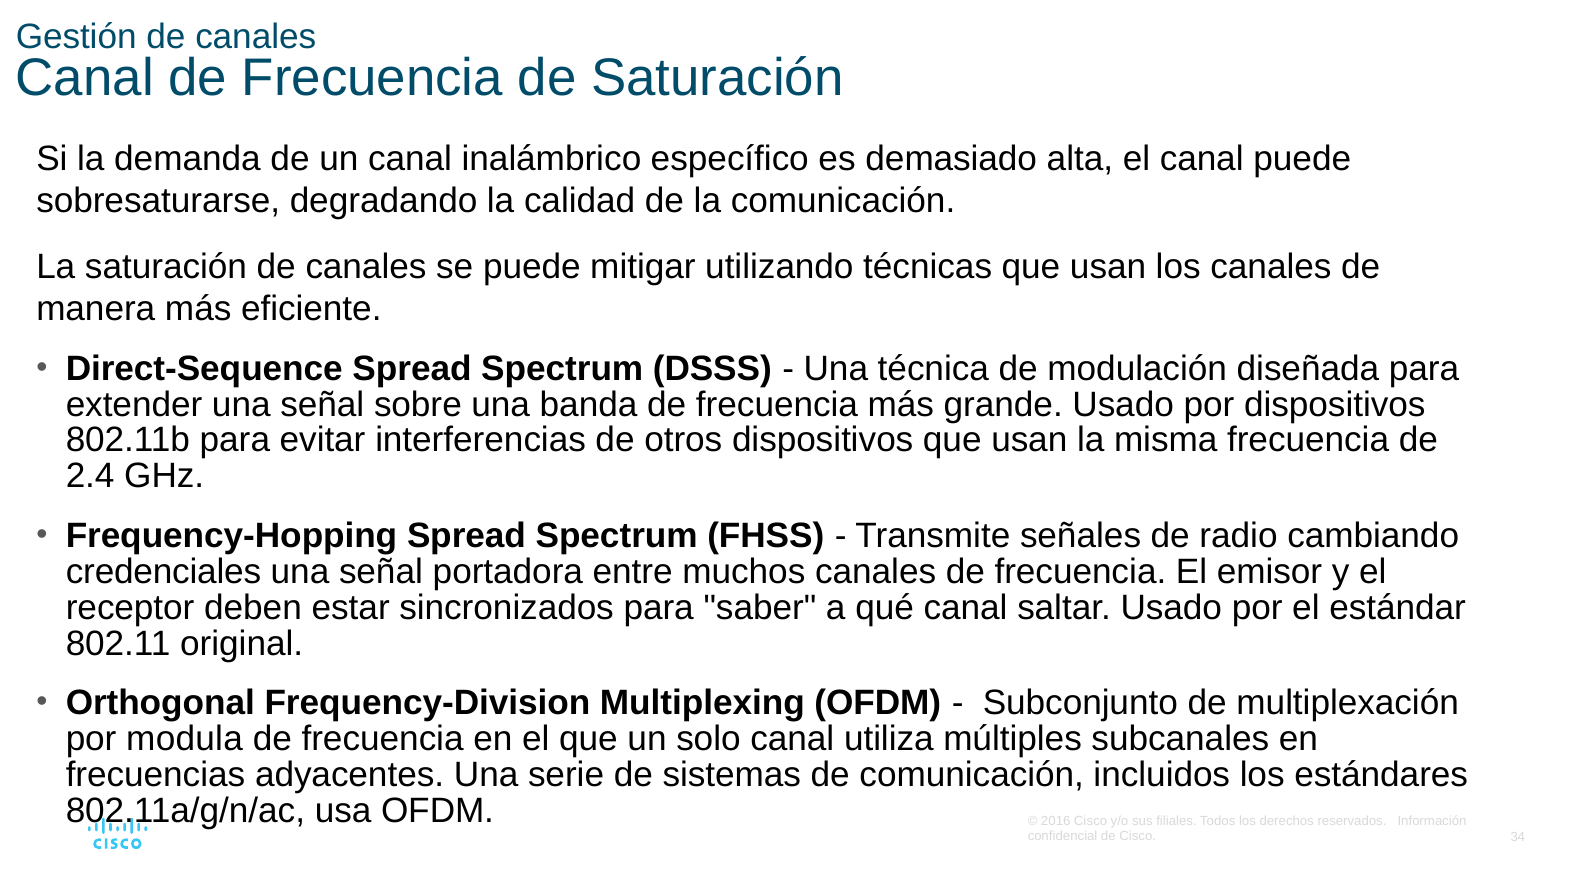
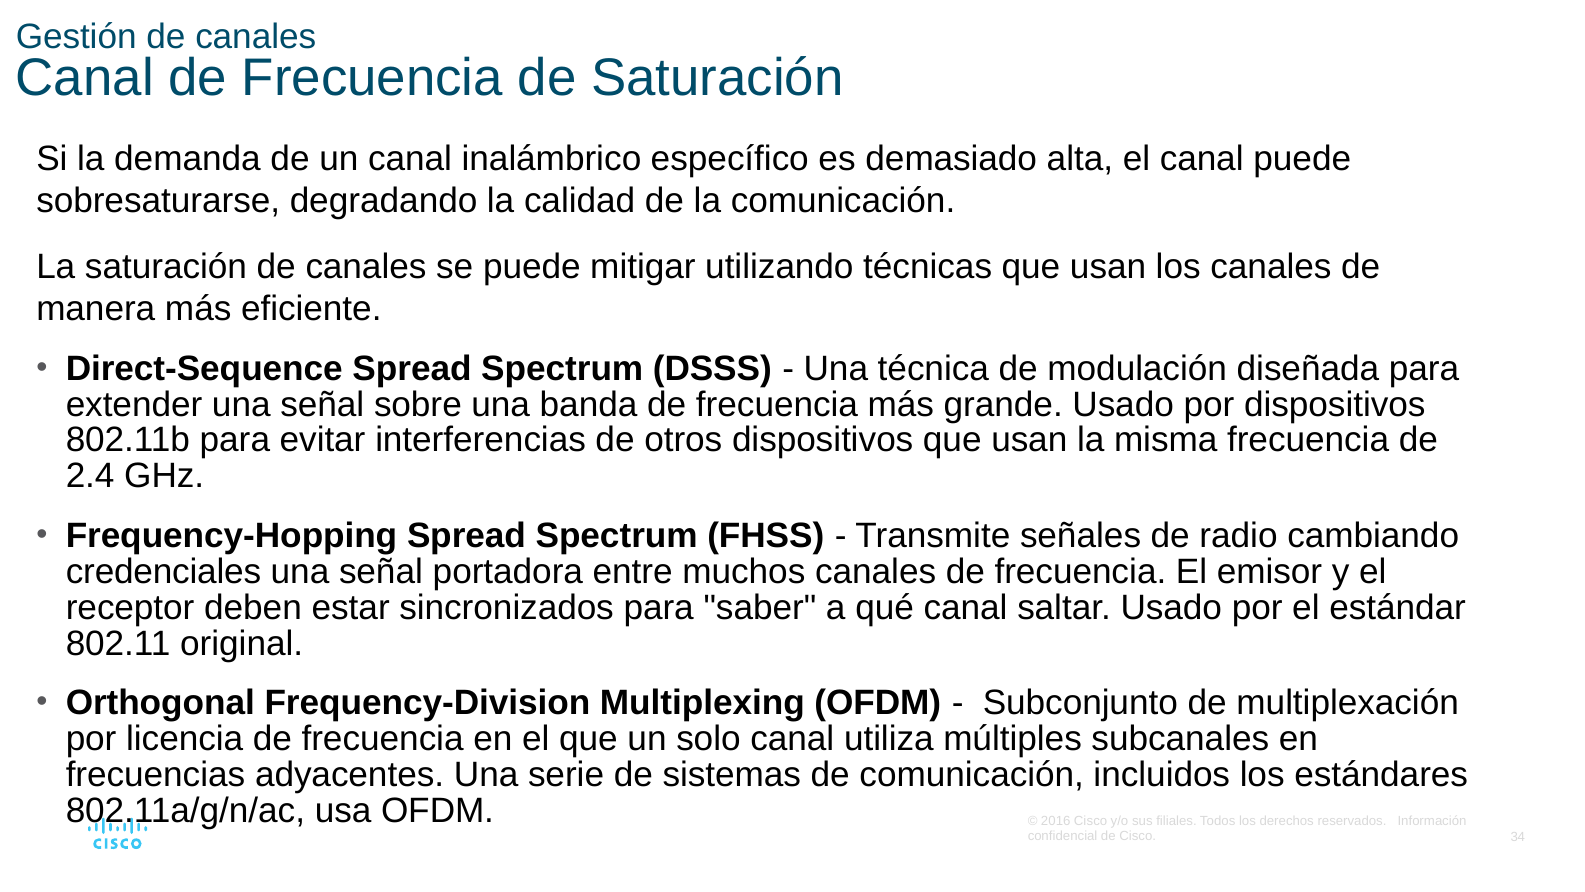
modula: modula -> licencia
